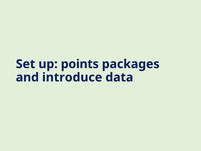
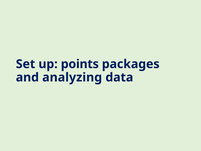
introduce: introduce -> analyzing
